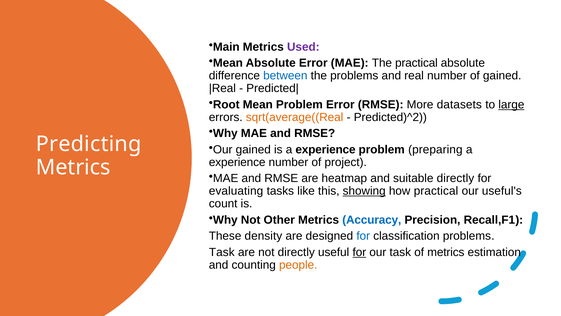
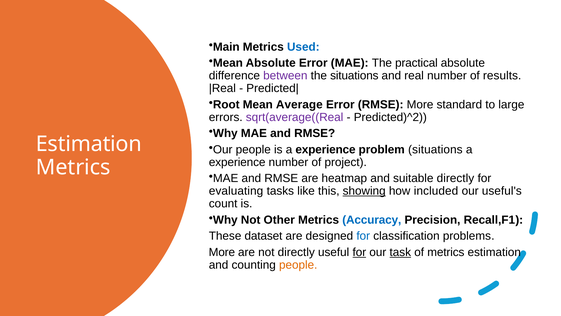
Used colour: purple -> blue
between colour: blue -> purple
the problems: problems -> situations
of gained: gained -> results
Mean Problem: Problem -> Average
datasets: datasets -> standard
large underline: present -> none
sqrt(average((Real colour: orange -> purple
Predicting at (89, 144): Predicting -> Estimation
Our gained: gained -> people
problem preparing: preparing -> situations
how practical: practical -> included
density: density -> dataset
Task at (222, 252): Task -> More
task at (400, 252) underline: none -> present
